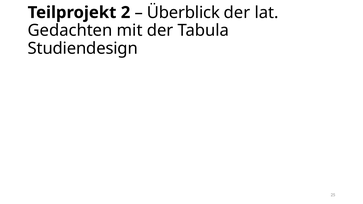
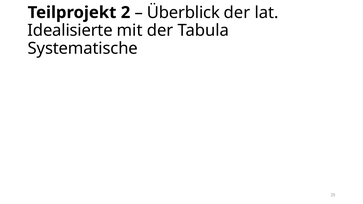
Gedachten: Gedachten -> Idealisierte
Studiendesign: Studiendesign -> Systematische
